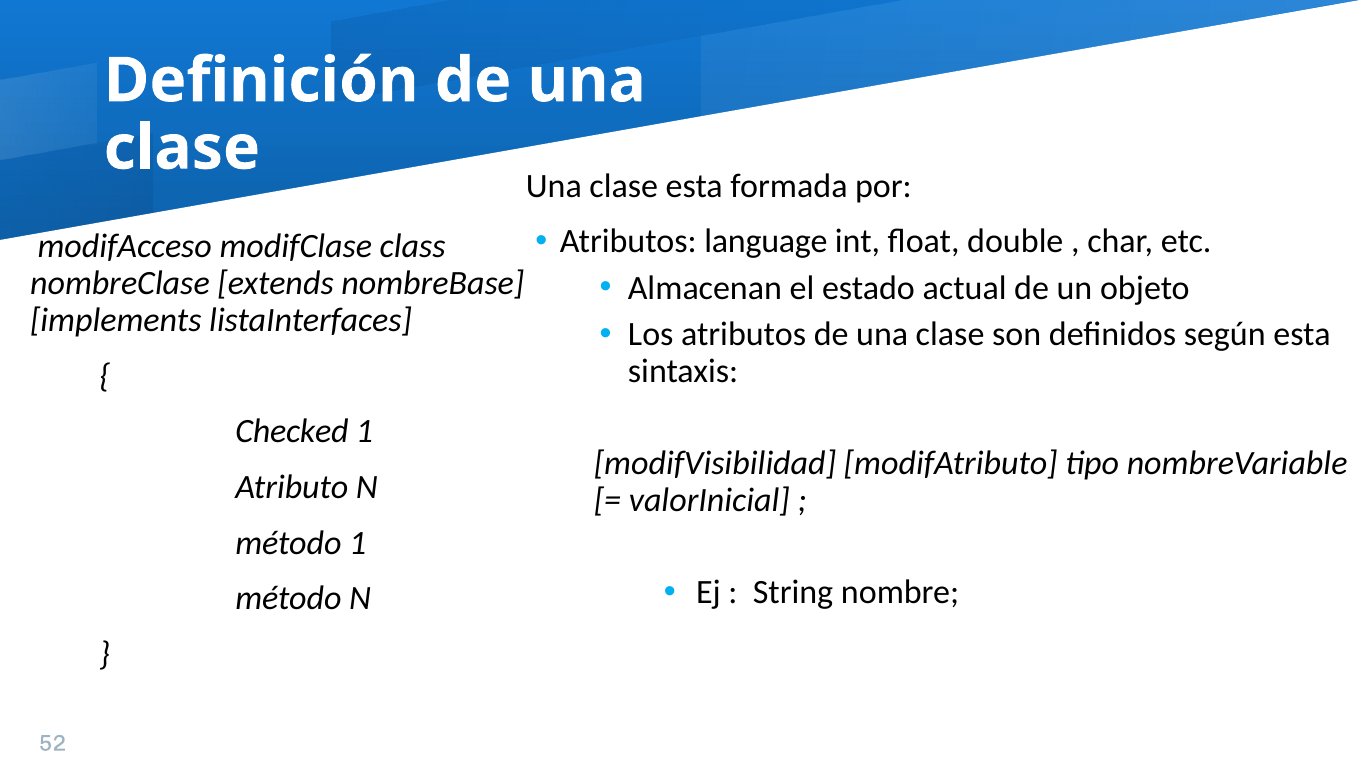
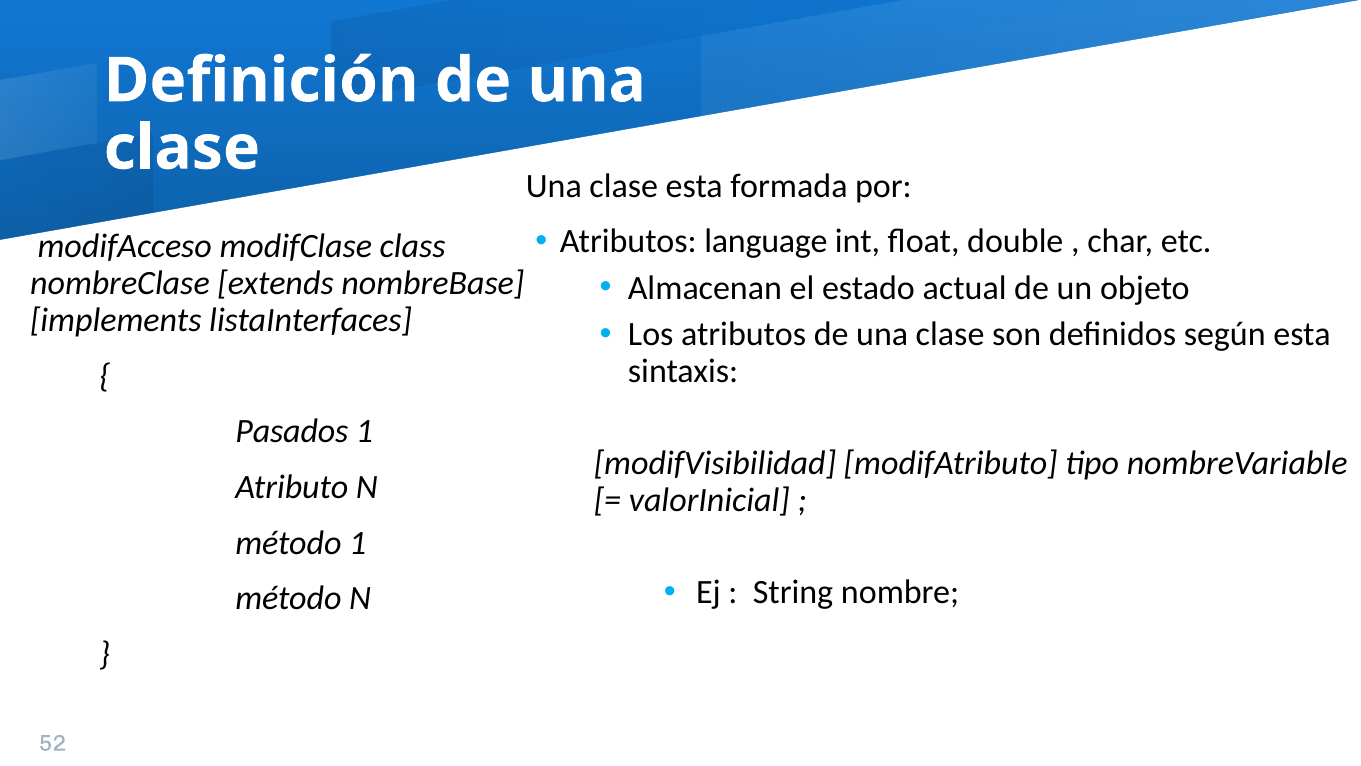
Checked: Checked -> Pasados
